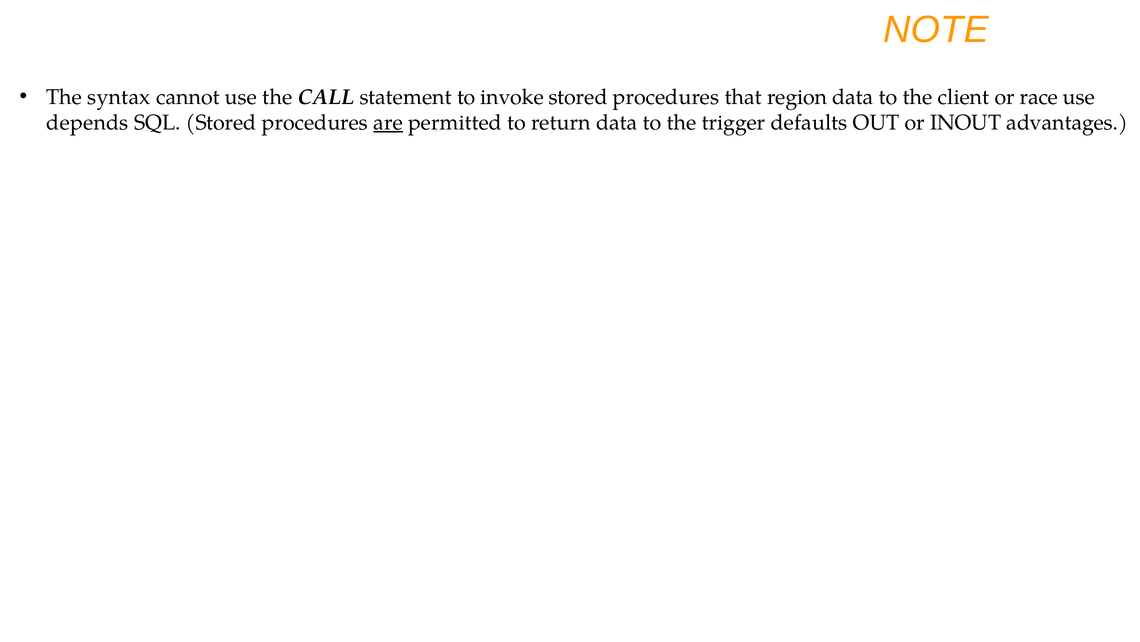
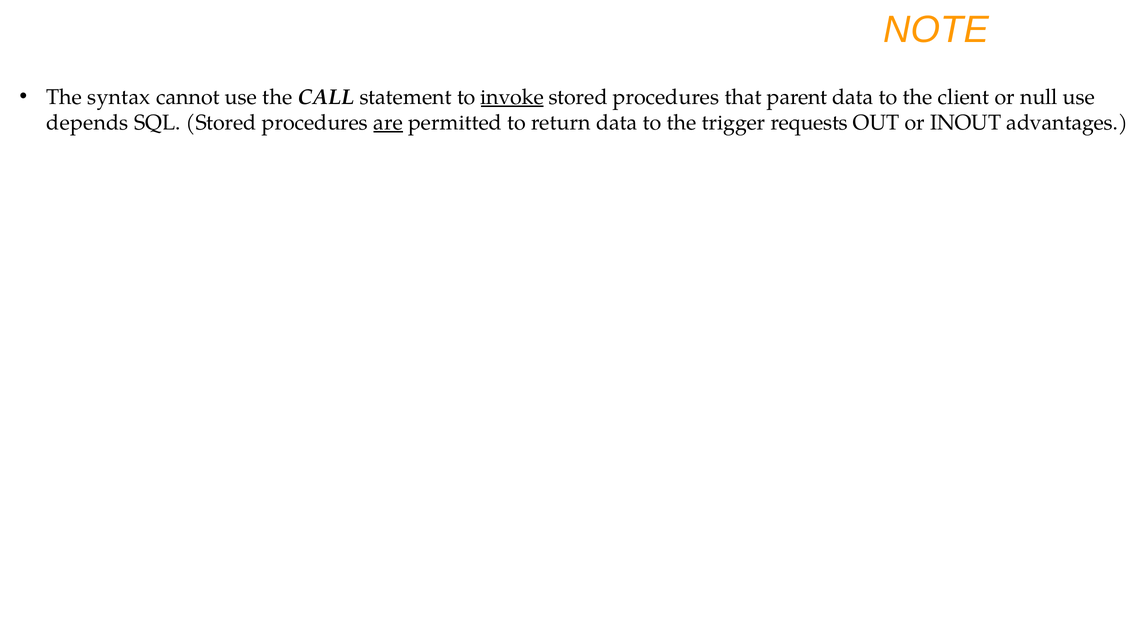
invoke underline: none -> present
region: region -> parent
race: race -> null
defaults: defaults -> requests
